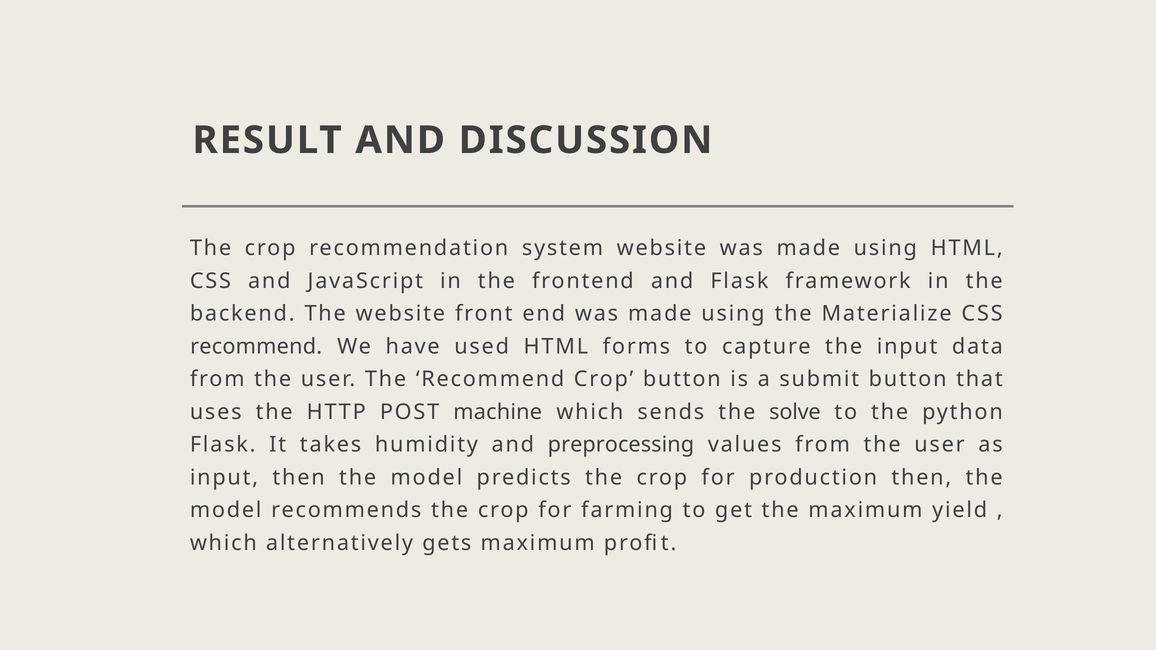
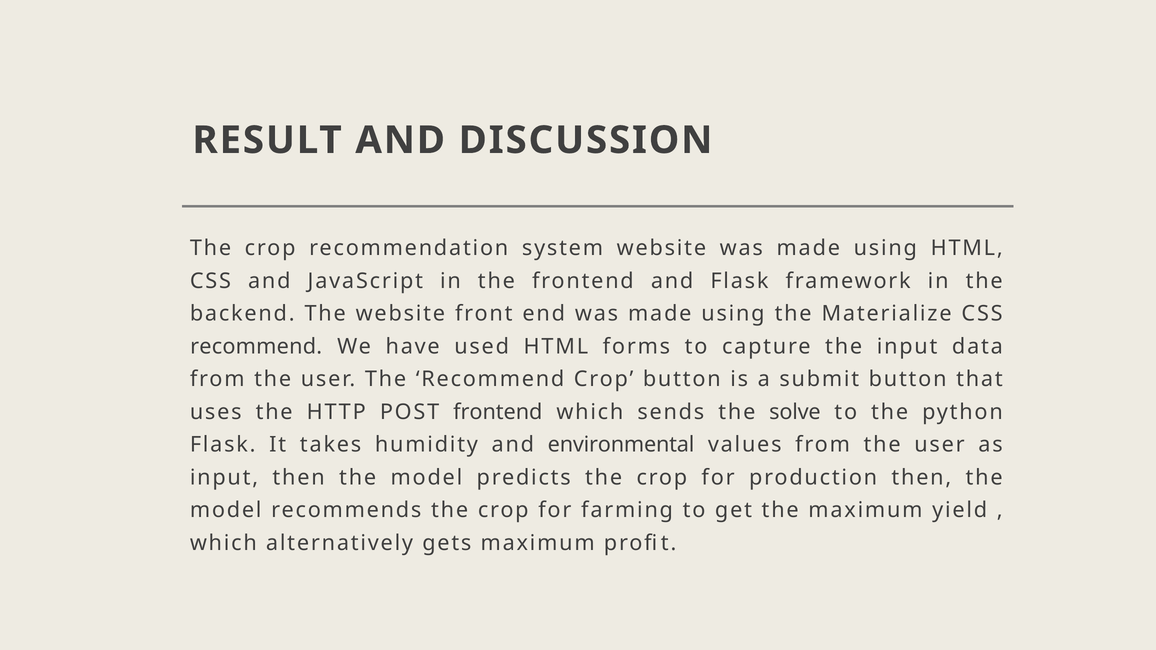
POST machine: machine -> frontend
preprocessing: preprocessing -> environmental
